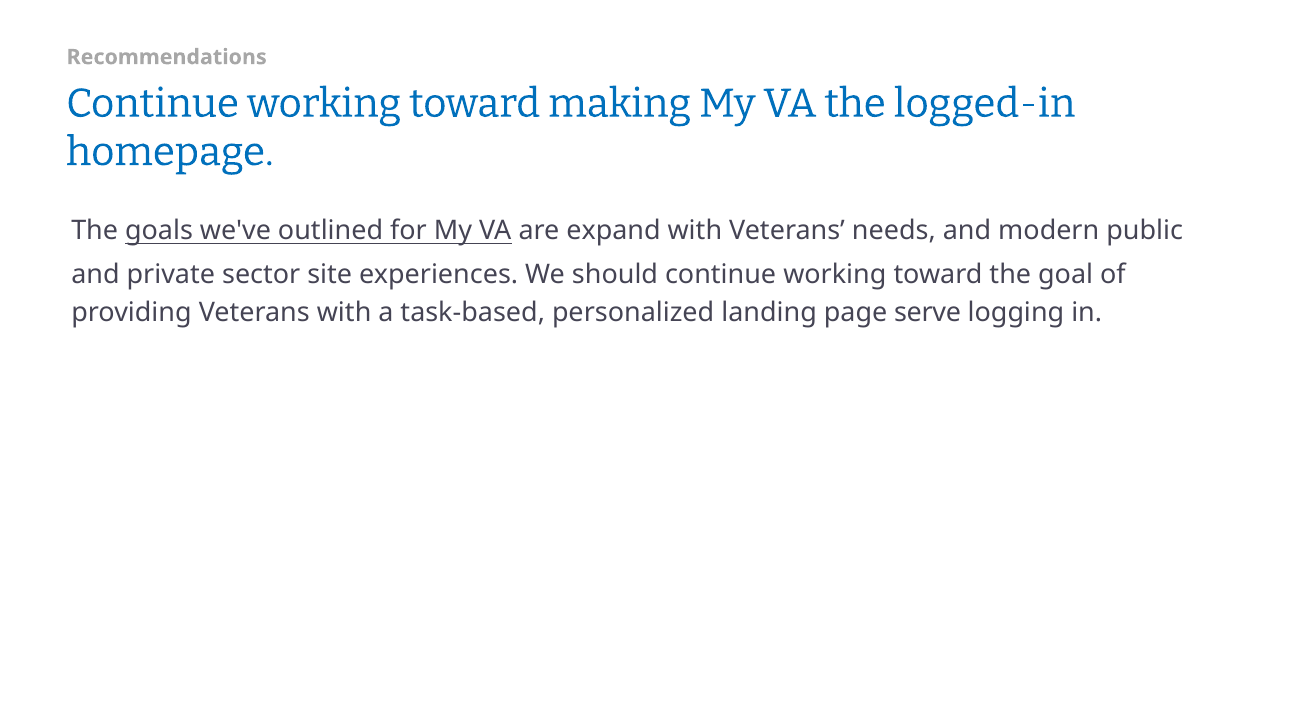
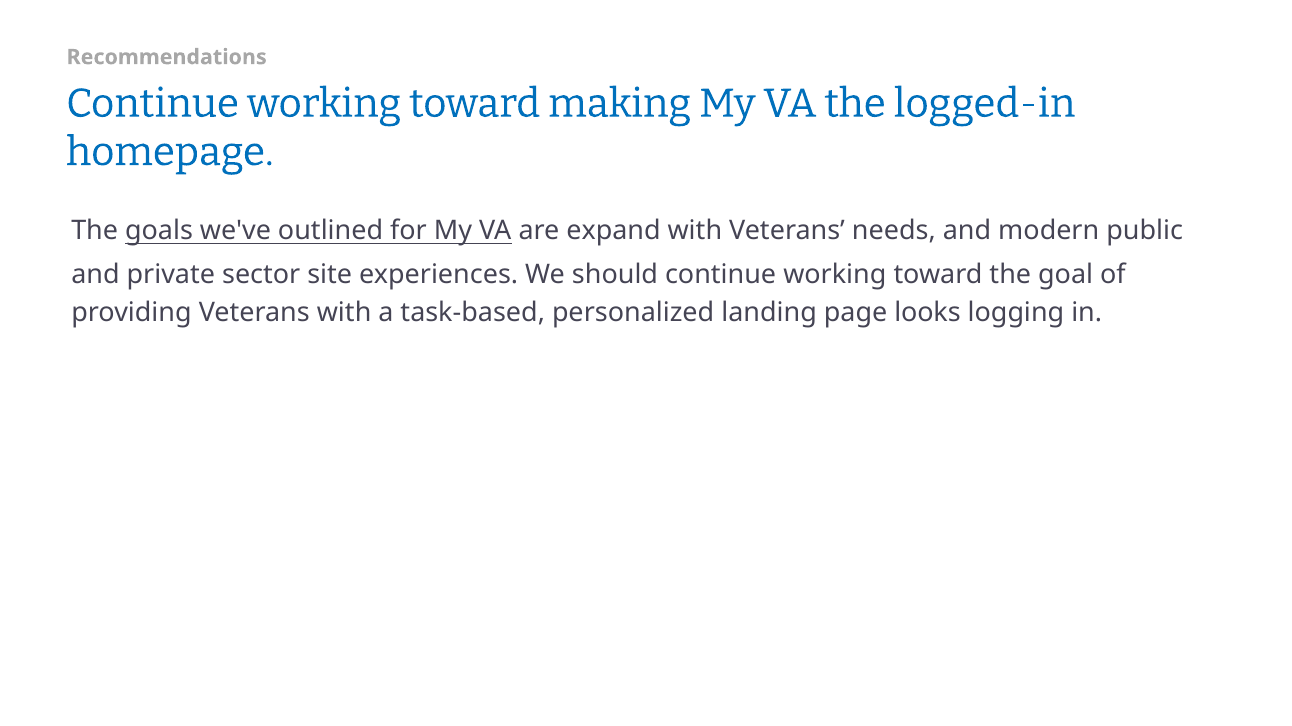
serve: serve -> looks
